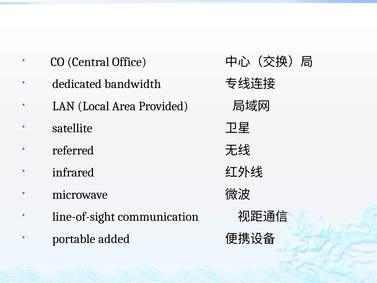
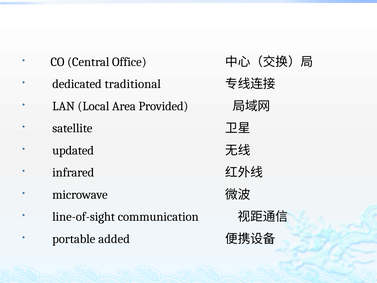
bandwidth: bandwidth -> traditional
referred: referred -> updated
